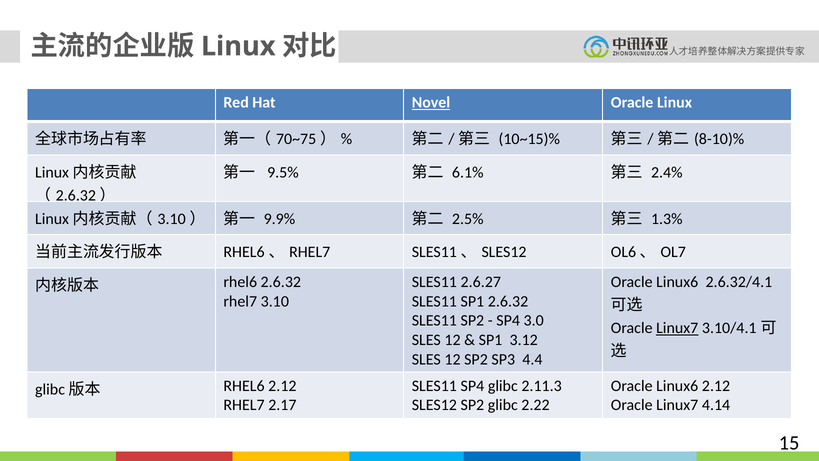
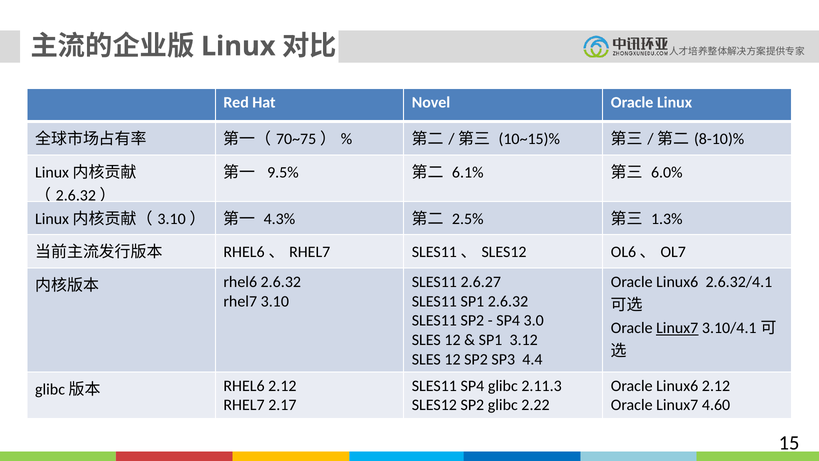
Novel underline: present -> none
2.4%: 2.4% -> 6.0%
9.9%: 9.9% -> 4.3%
4.14: 4.14 -> 4.60
